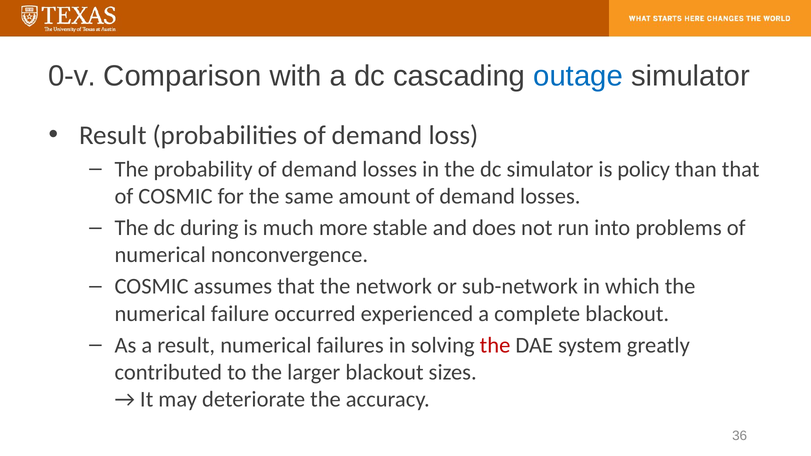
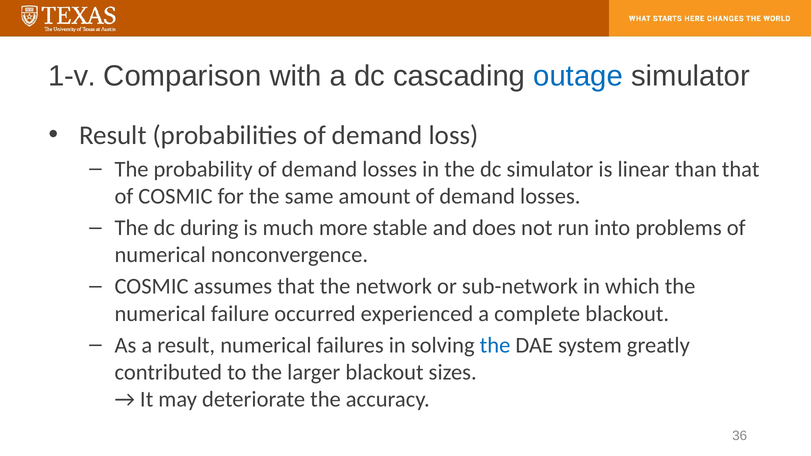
0-v: 0-v -> 1-v
policy: policy -> linear
the at (495, 345) colour: red -> blue
